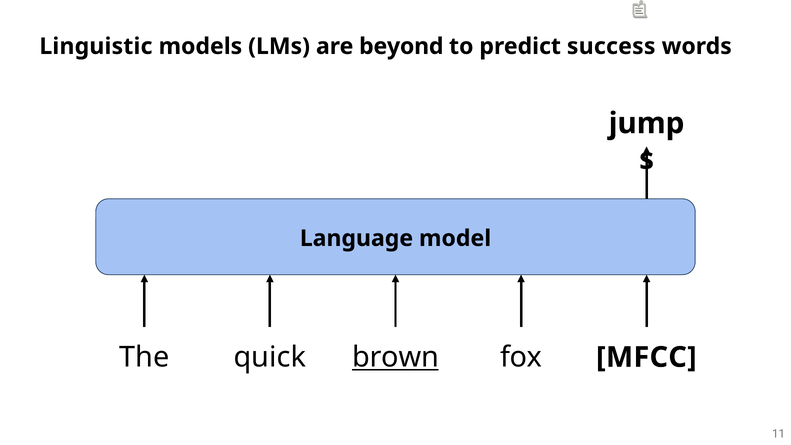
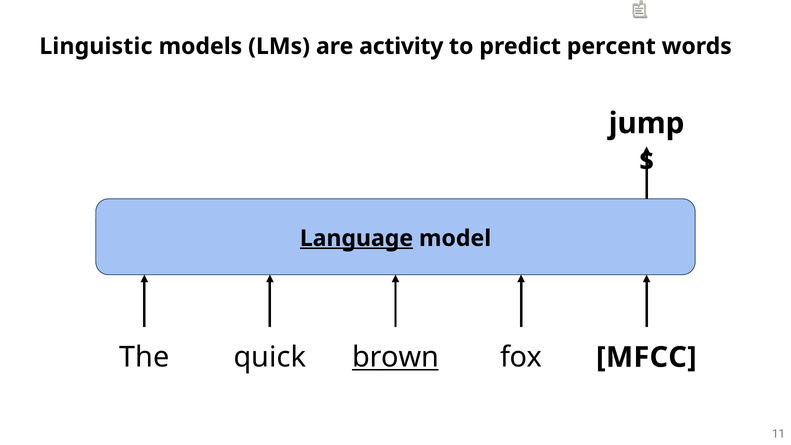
beyond: beyond -> activity
success: success -> percent
Language underline: none -> present
